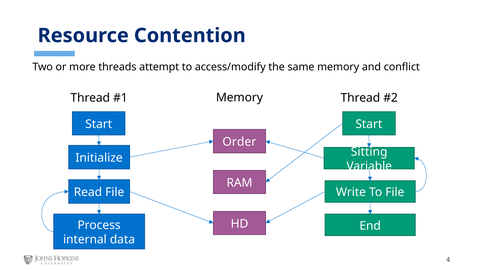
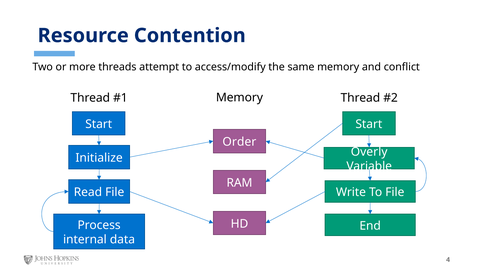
Sitting: Sitting -> Overly
